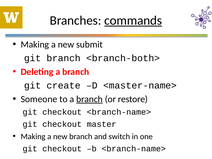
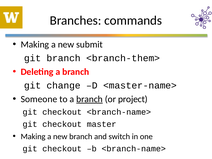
commands underline: present -> none
<branch-both>: <branch-both> -> <branch-them>
create: create -> change
restore: restore -> project
